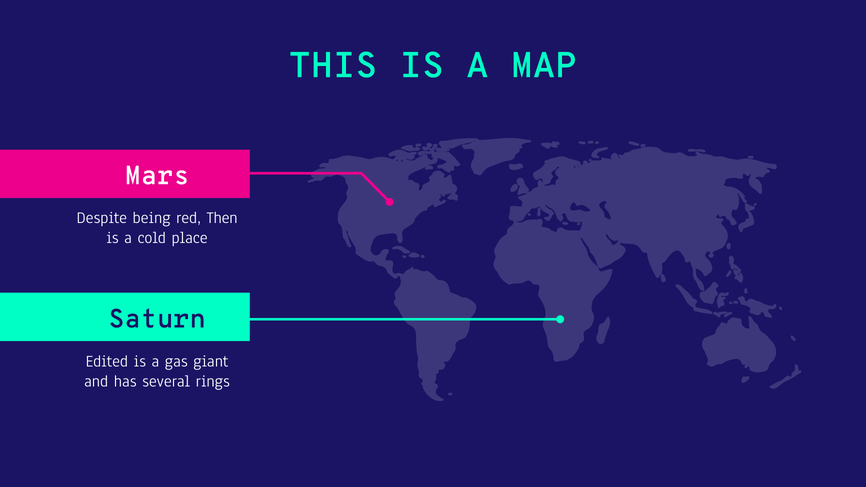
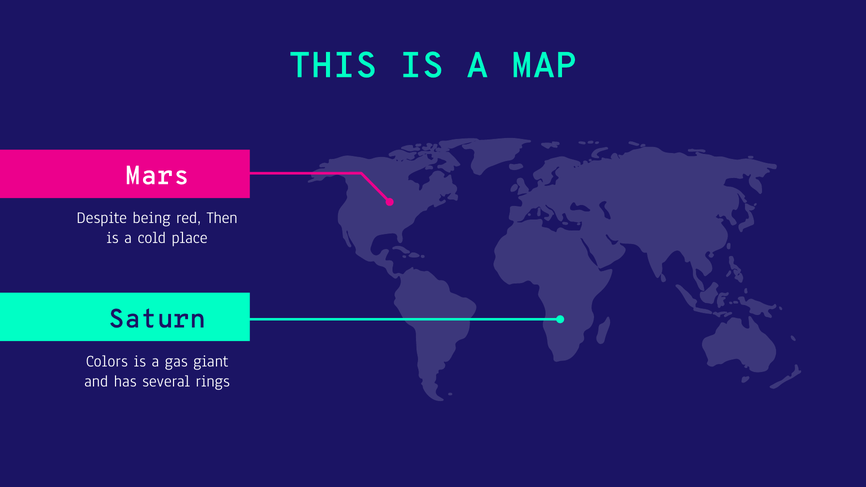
Edited: Edited -> Colors
